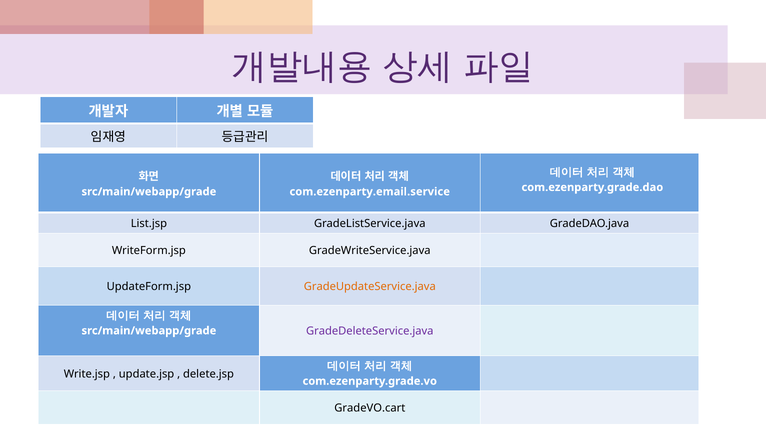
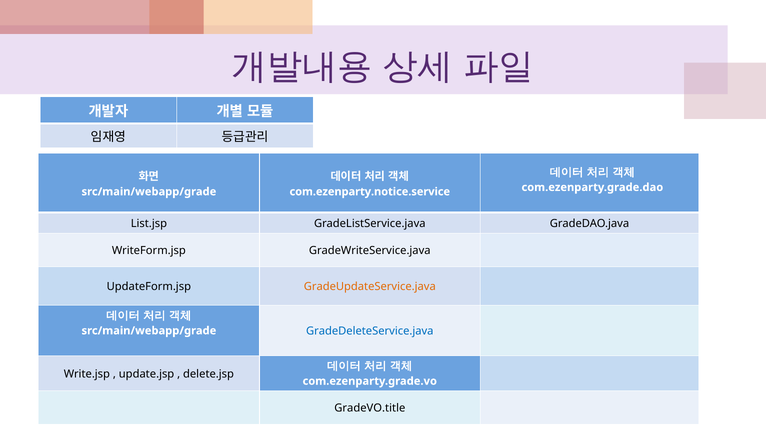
com.ezenparty.email.service: com.ezenparty.email.service -> com.ezenparty.notice.service
GradeDeleteService.java colour: purple -> blue
GradeVO.cart: GradeVO.cart -> GradeVO.title
